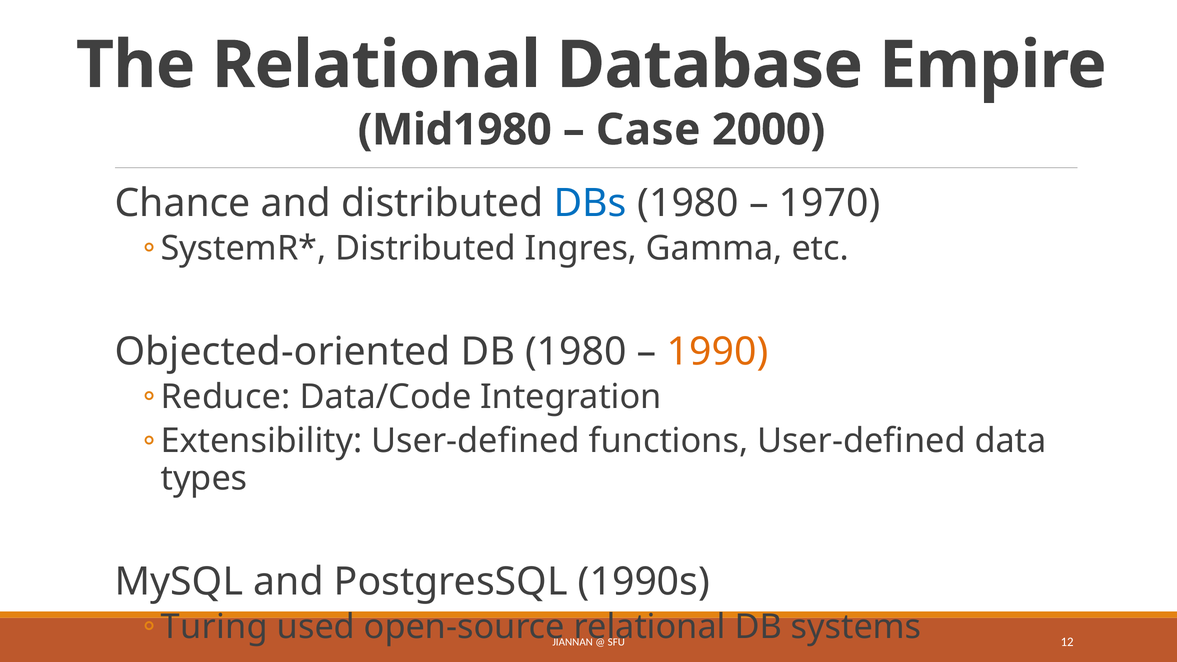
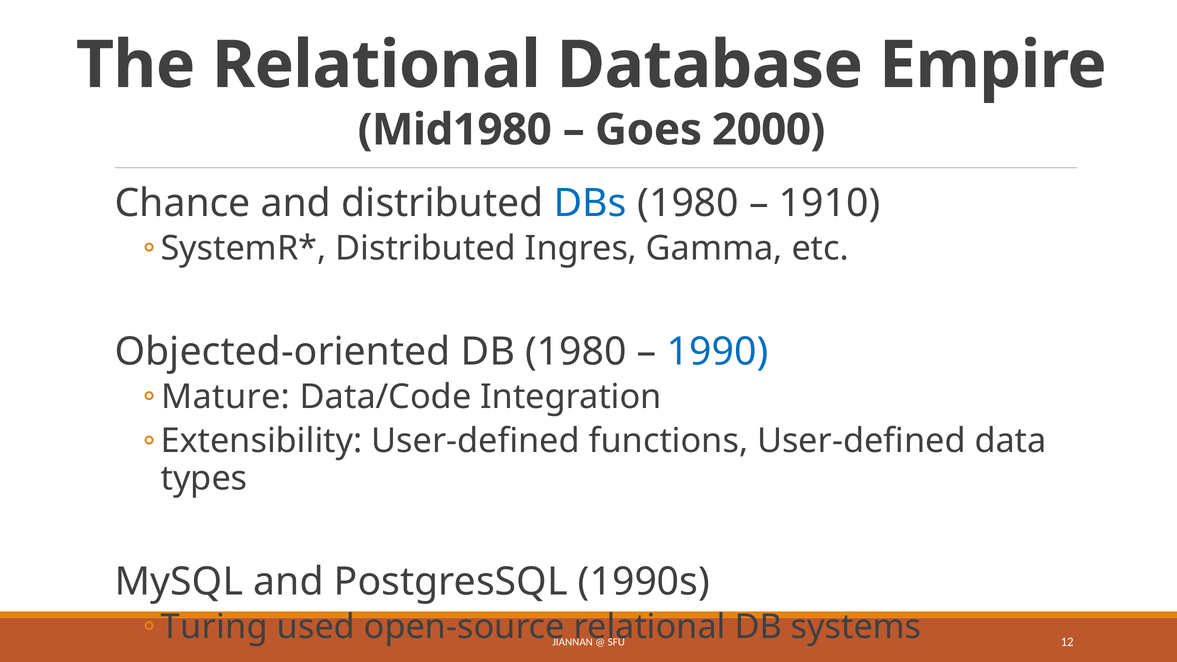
Case: Case -> Goes
1970: 1970 -> 1910
1990 colour: orange -> blue
Reduce: Reduce -> Mature
